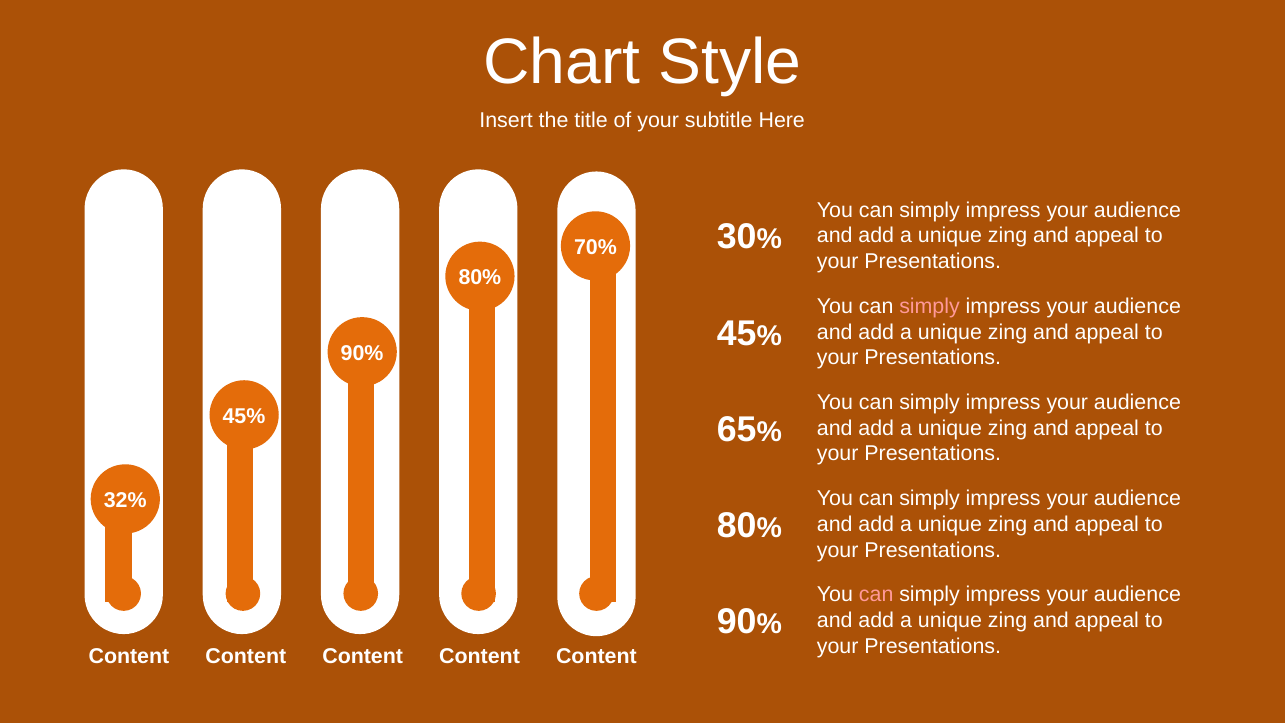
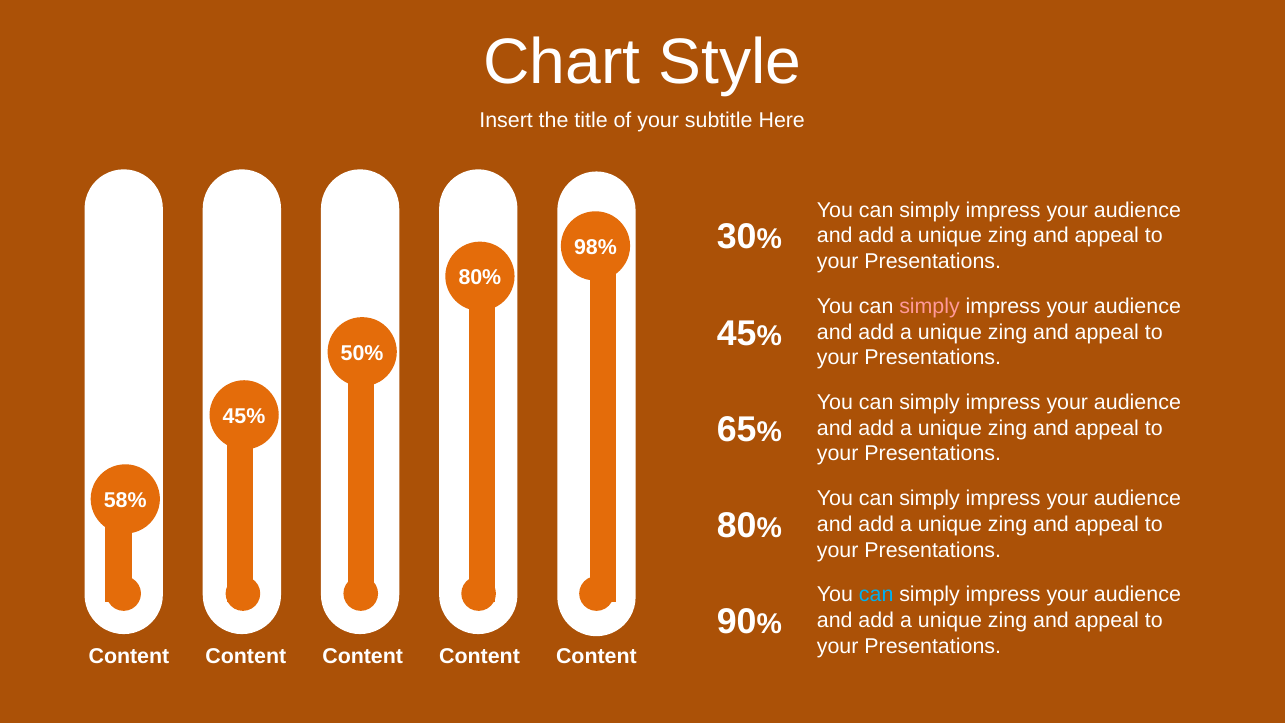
70%: 70% -> 98%
90%: 90% -> 50%
32%: 32% -> 58%
can at (876, 595) colour: pink -> light blue
